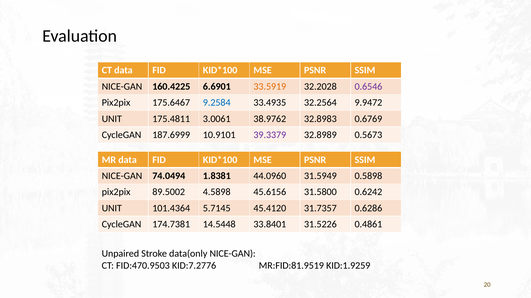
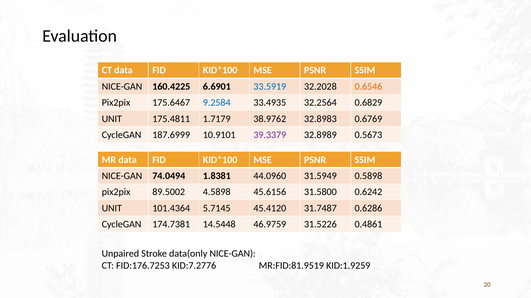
33.5919 colour: orange -> blue
0.6546 colour: purple -> orange
9.9472: 9.9472 -> 0.6829
3.0061: 3.0061 -> 1.7179
31.7357: 31.7357 -> 31.7487
33.8401: 33.8401 -> 46.9759
FID:470.9503: FID:470.9503 -> FID:176.7253
